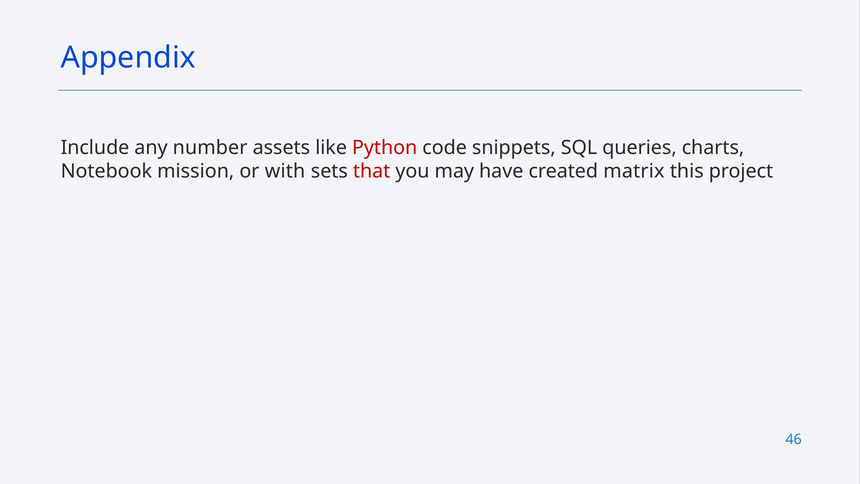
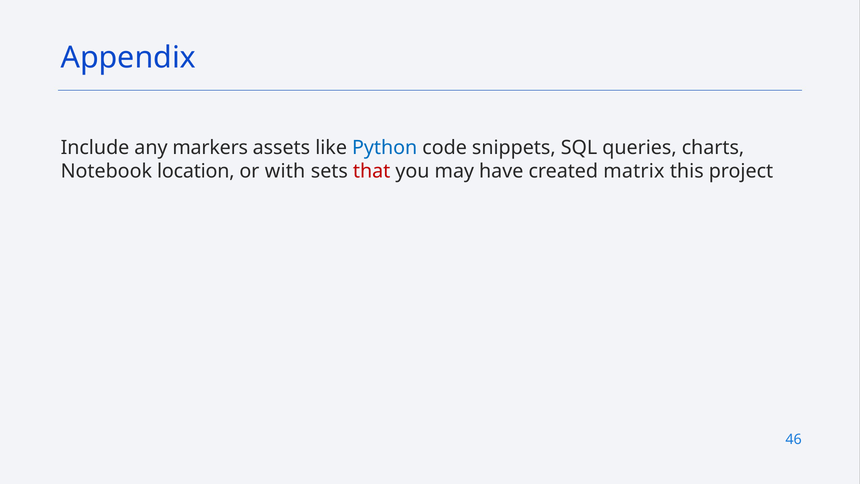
number: number -> markers
Python colour: red -> blue
mission: mission -> location
